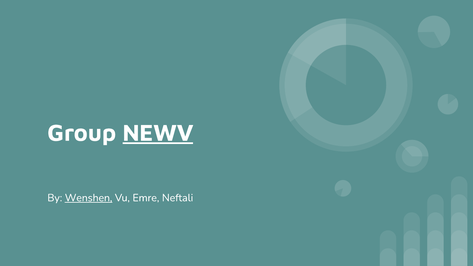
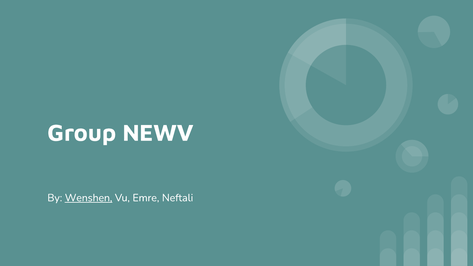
NEWV underline: present -> none
